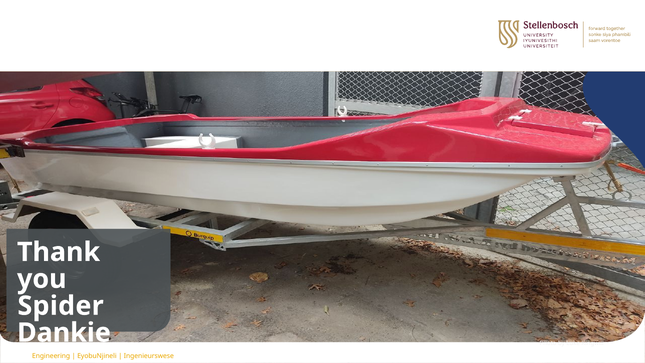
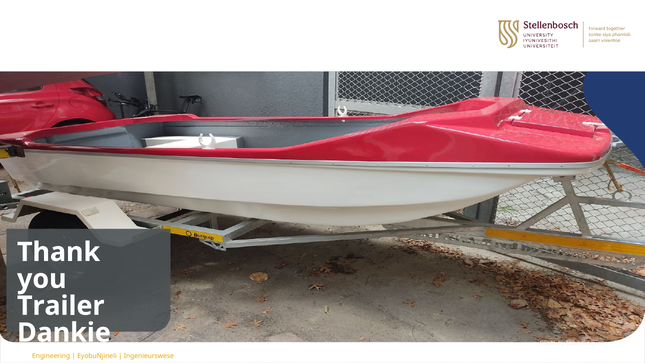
Spider: Spider -> Trailer
